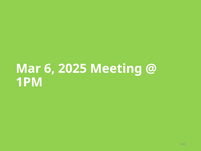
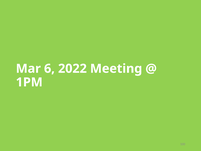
2025: 2025 -> 2022
